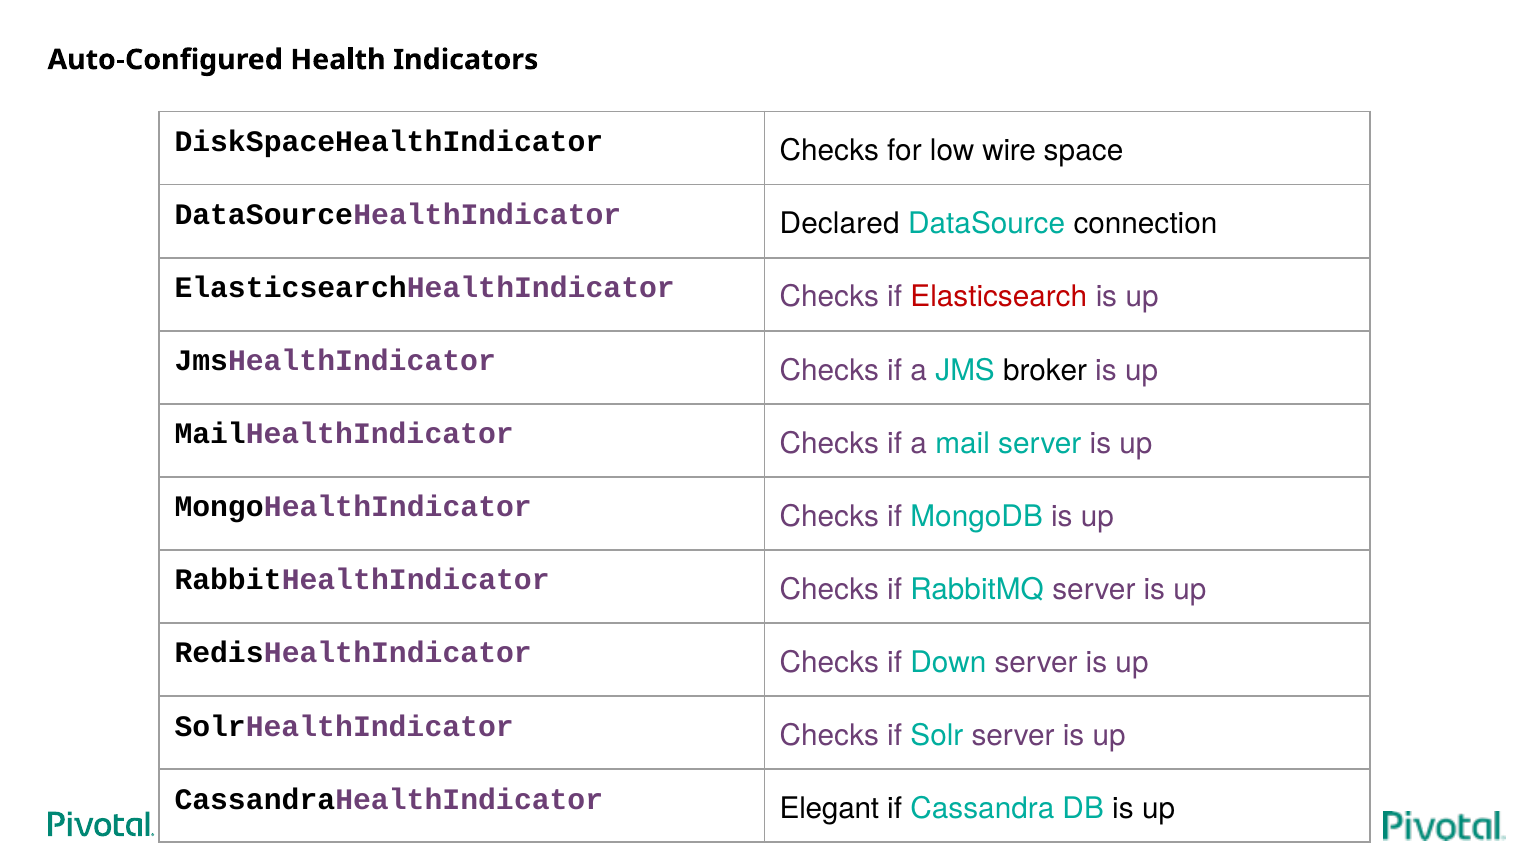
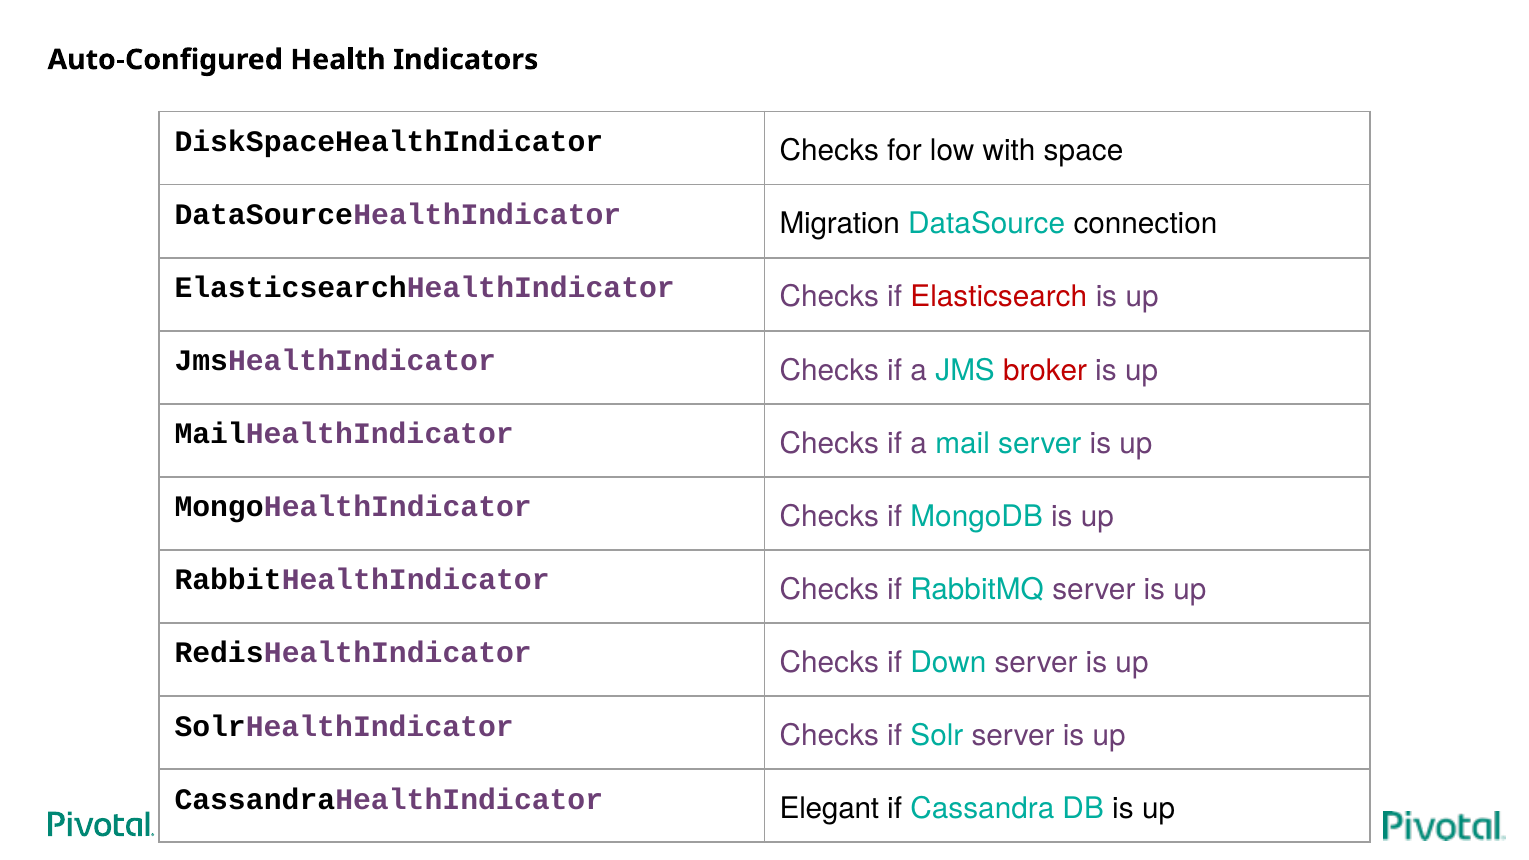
wire: wire -> with
Declared: Declared -> Migration
broker colour: black -> red
